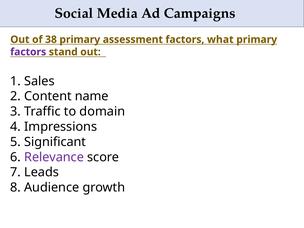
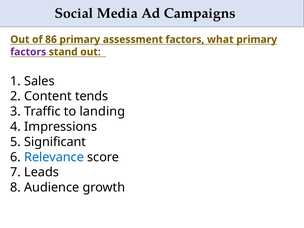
38: 38 -> 86
name: name -> tends
domain: domain -> landing
Relevance colour: purple -> blue
